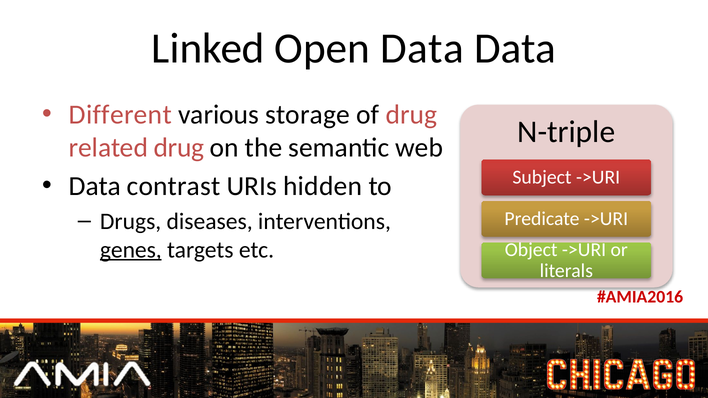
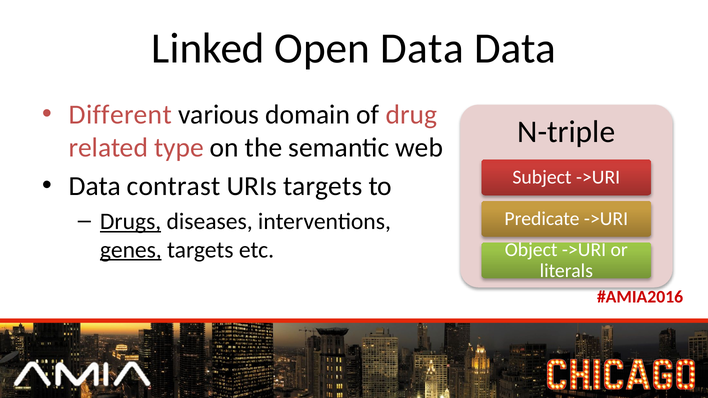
storage: storage -> domain
related drug: drug -> type
URIs hidden: hidden -> targets
Drugs underline: none -> present
